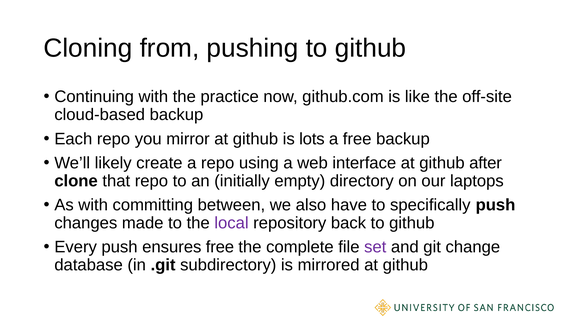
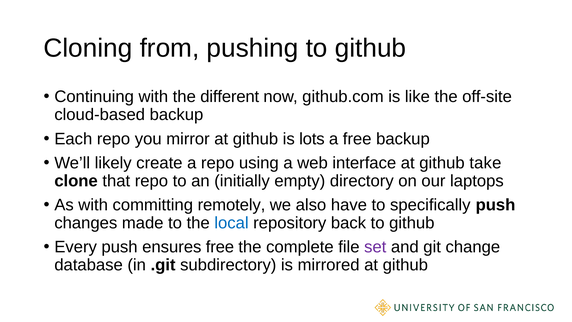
practice: practice -> different
after: after -> take
between: between -> remotely
local colour: purple -> blue
